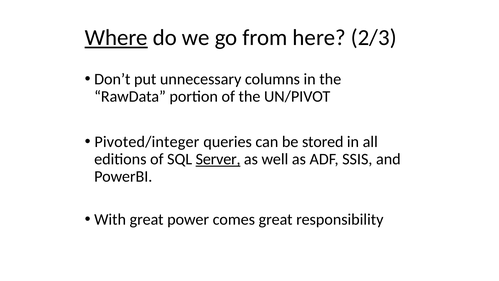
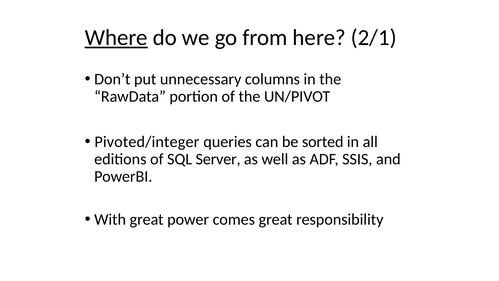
2/3: 2/3 -> 2/1
stored: stored -> sorted
Server underline: present -> none
